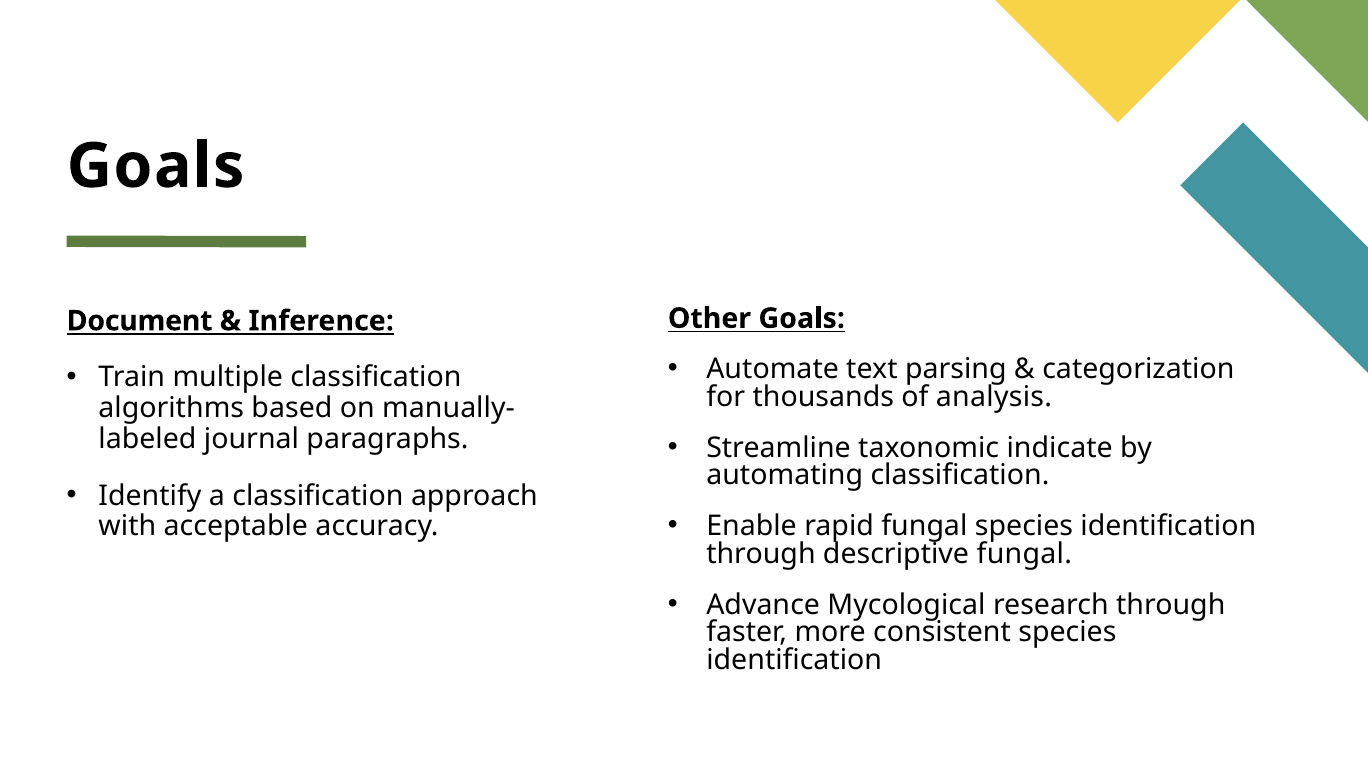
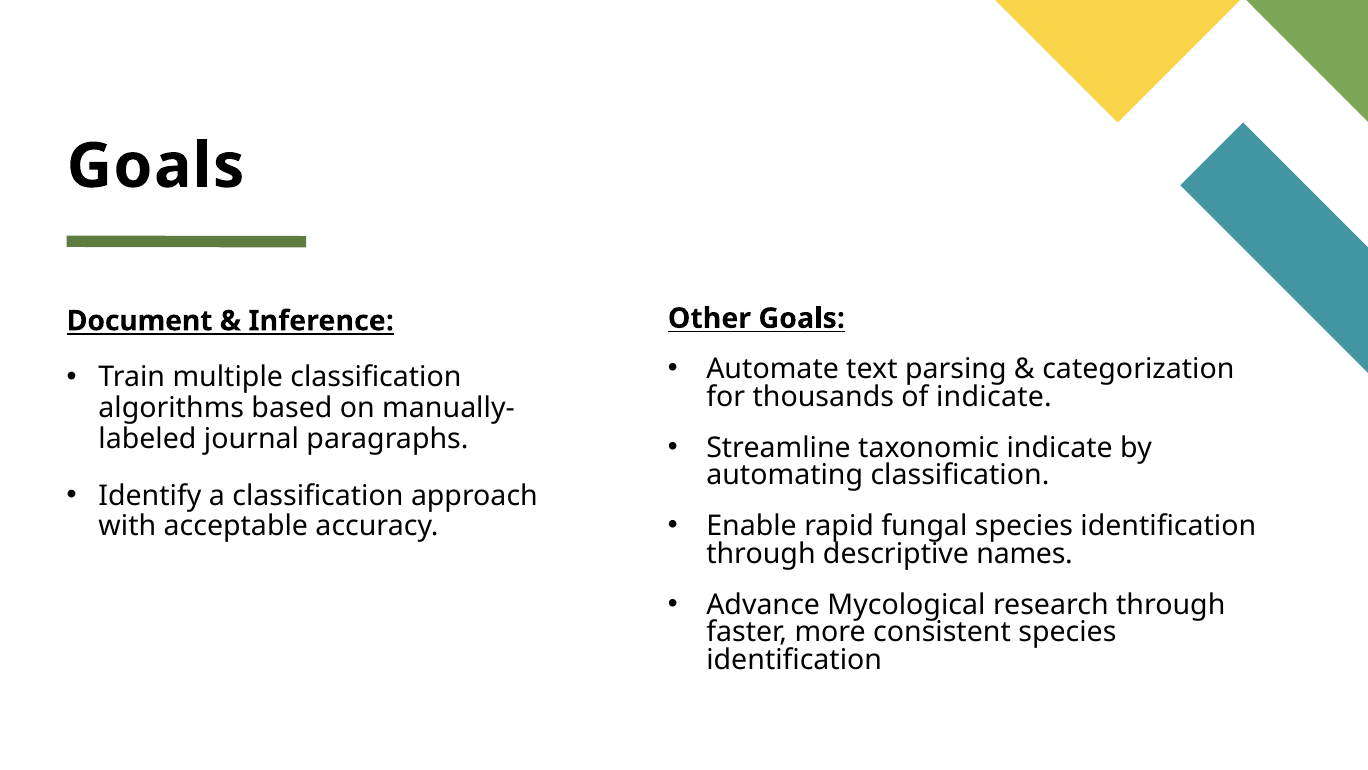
of analysis: analysis -> indicate
descriptive fungal: fungal -> names
